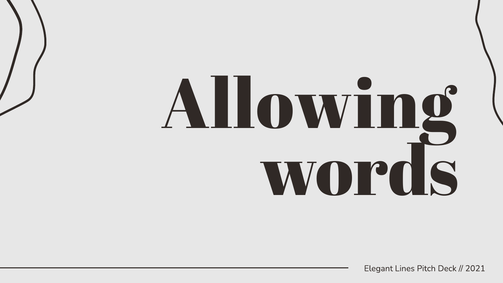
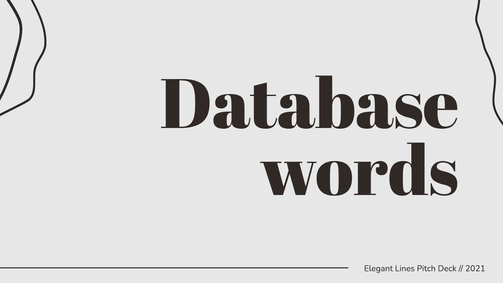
Allowing: Allowing -> Database
